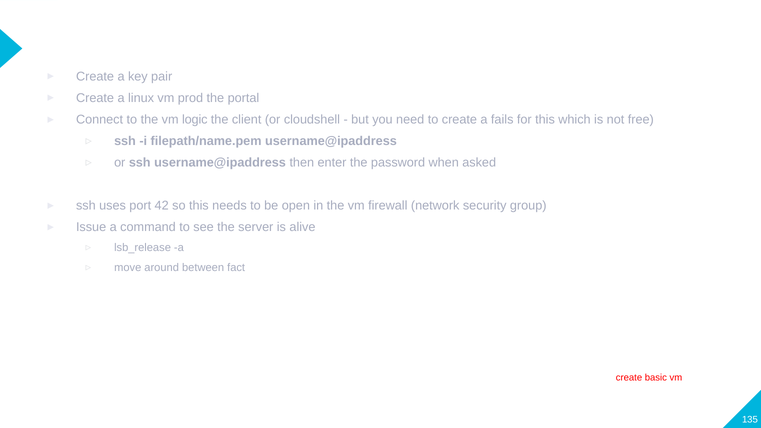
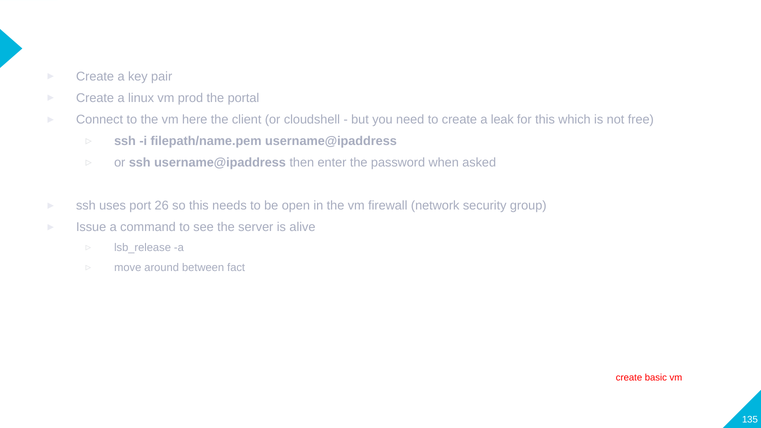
logic: logic -> here
fails: fails -> leak
42: 42 -> 26
